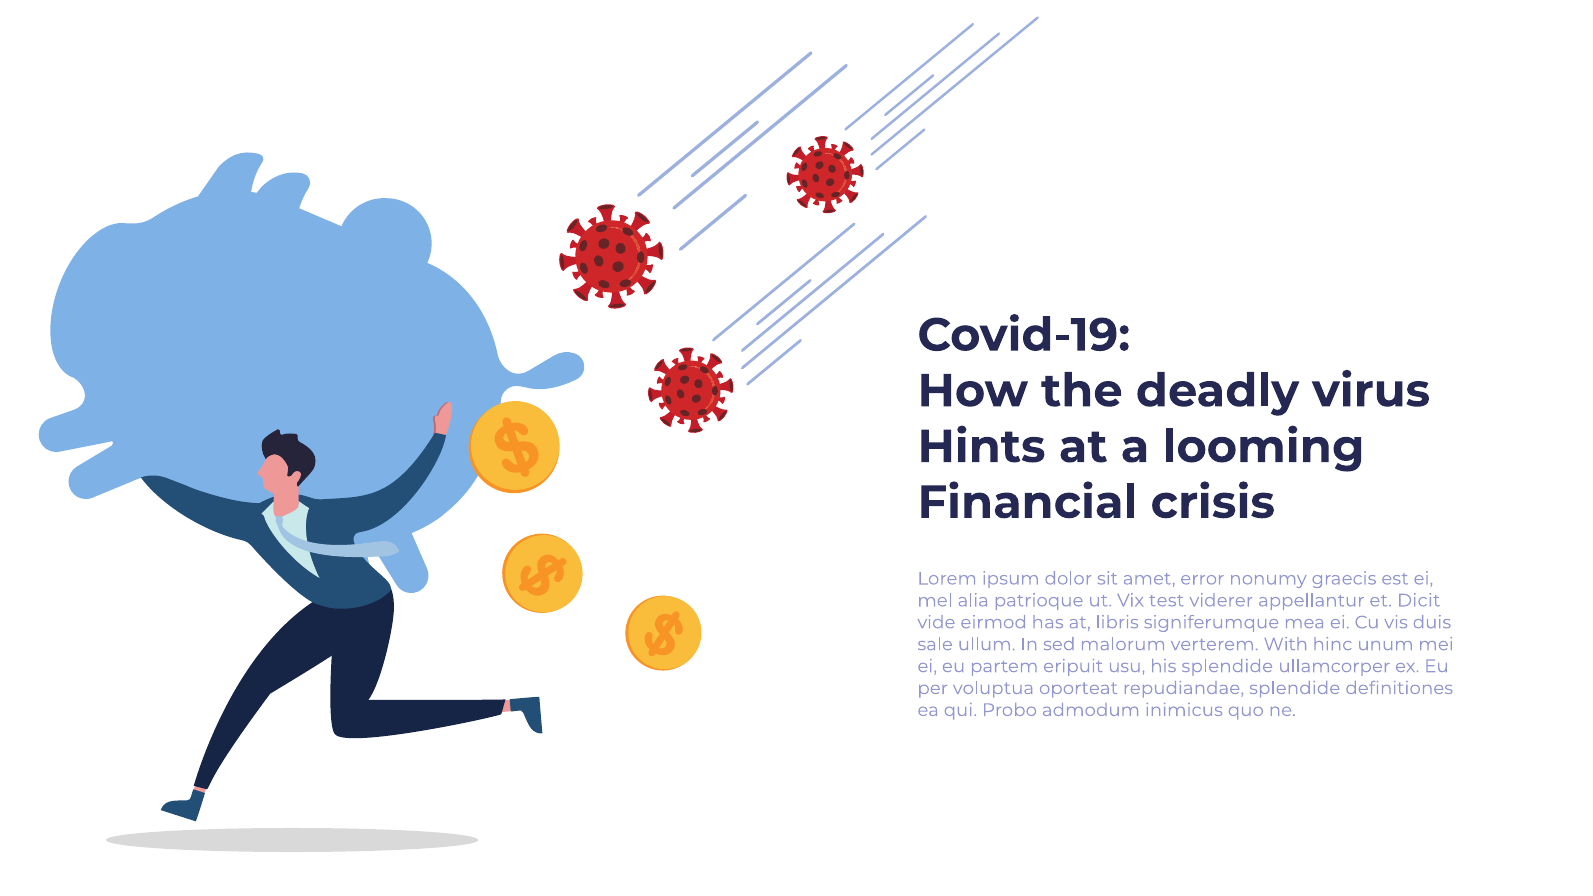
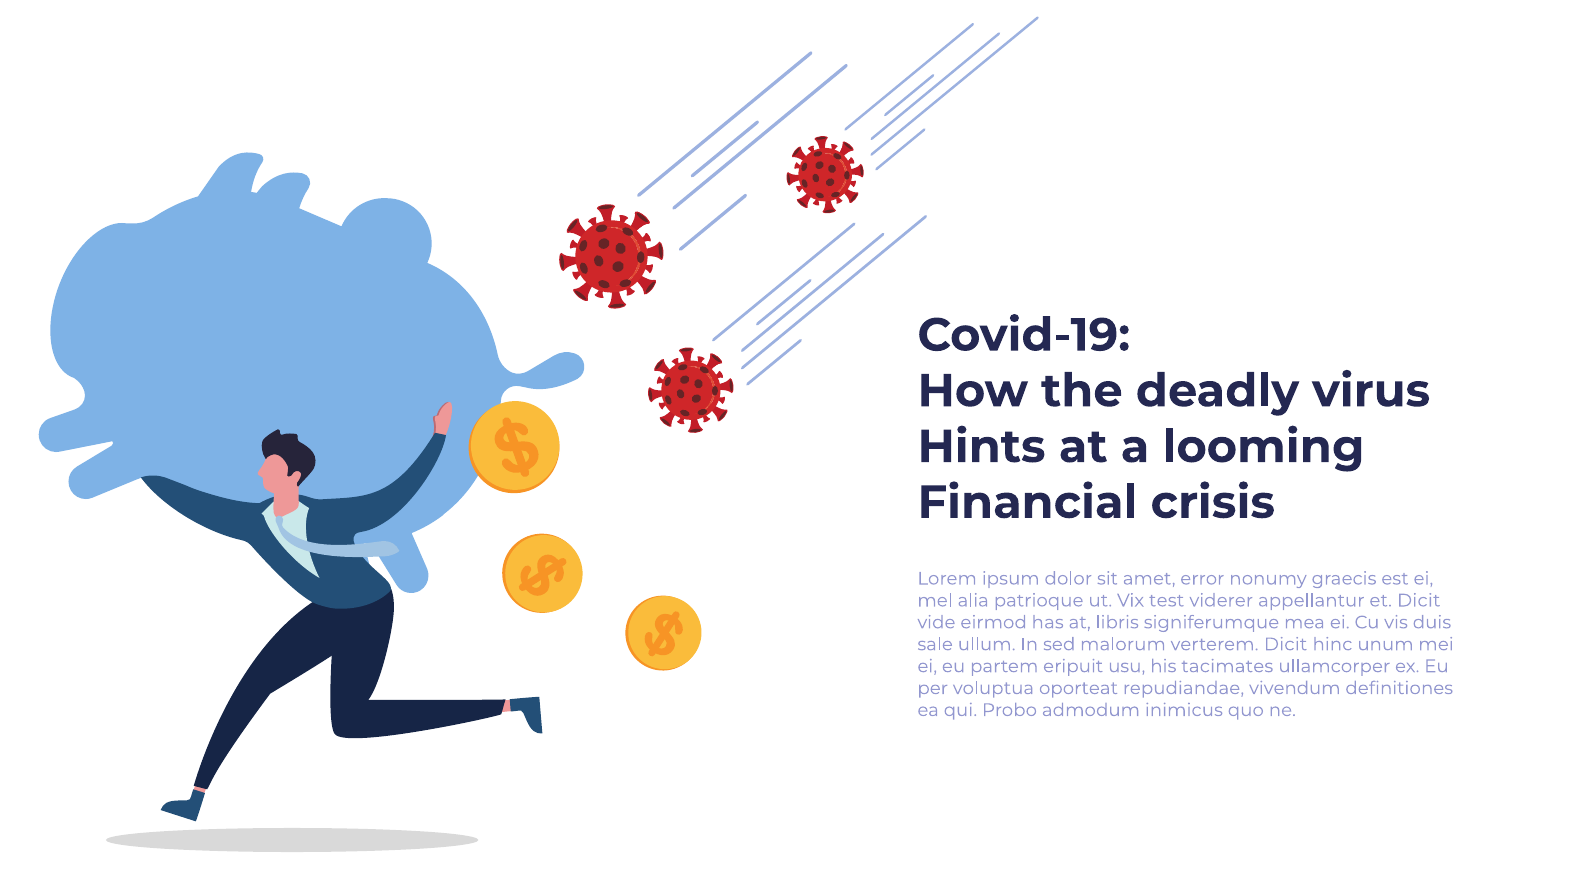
verterem With: With -> Dicit
his splendide: splendide -> tacimates
repudiandae splendide: splendide -> vivendum
